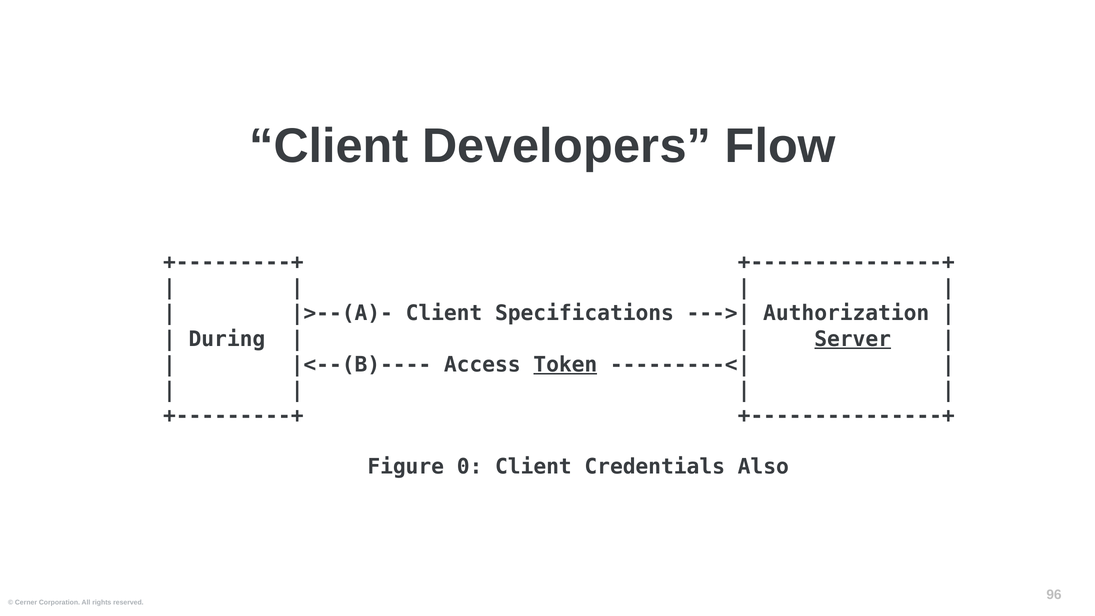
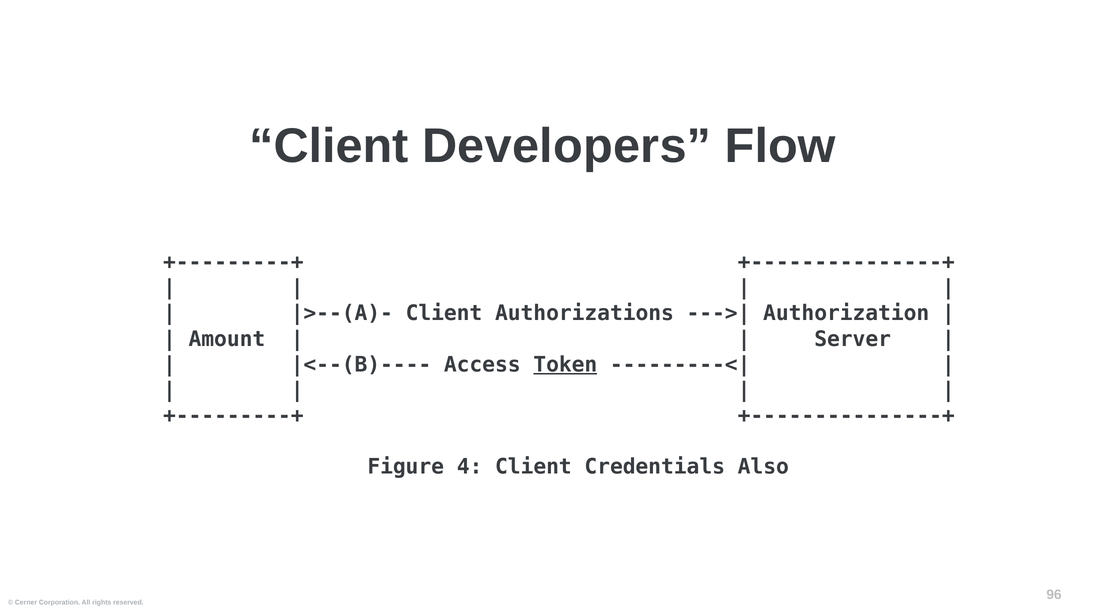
Specifications: Specifications -> Authorizations
During: During -> Amount
Server underline: present -> none
0: 0 -> 4
